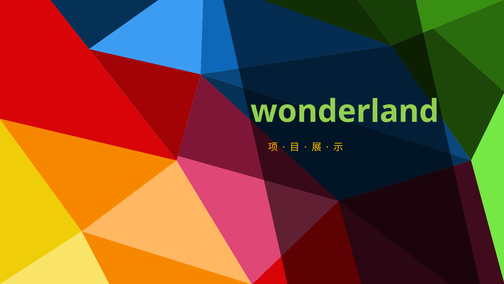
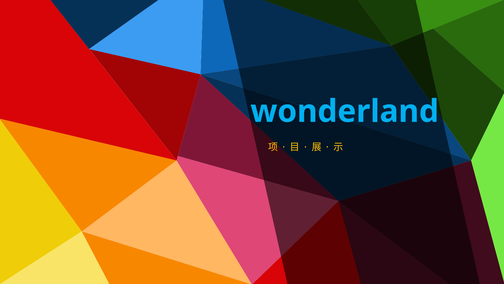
wonderland colour: light green -> light blue
